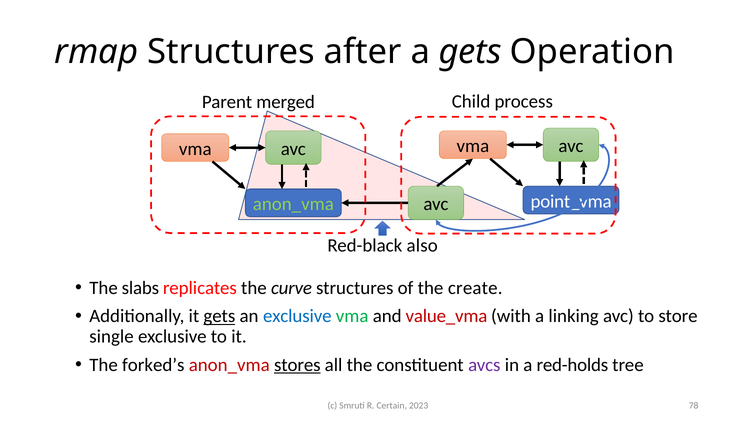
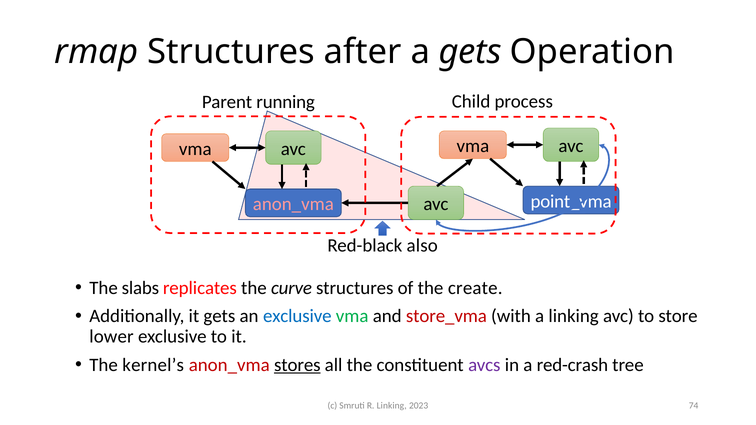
merged: merged -> running
anon_vma at (293, 204) colour: light green -> pink
gets at (219, 316) underline: present -> none
value_vma: value_vma -> store_vma
single: single -> lower
forked’s: forked’s -> kernel’s
red-holds: red-holds -> red-crash
R Certain: Certain -> Linking
78: 78 -> 74
